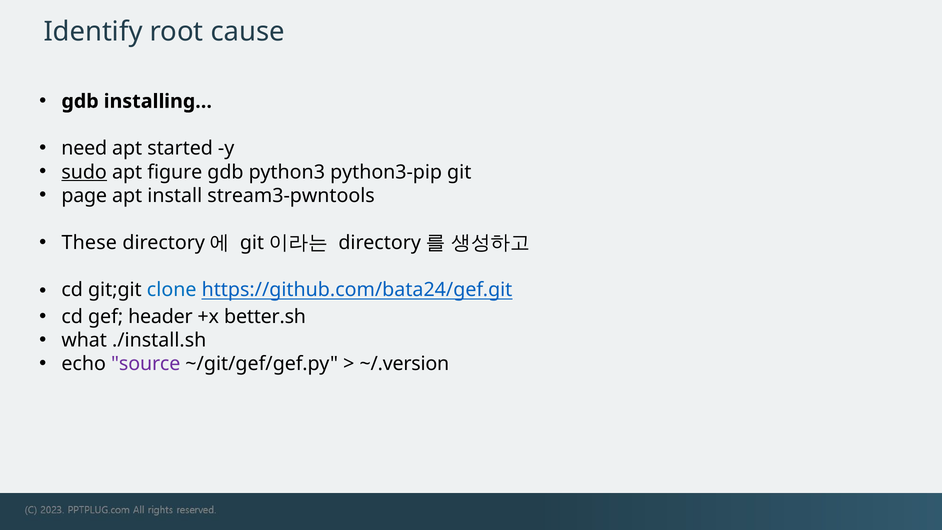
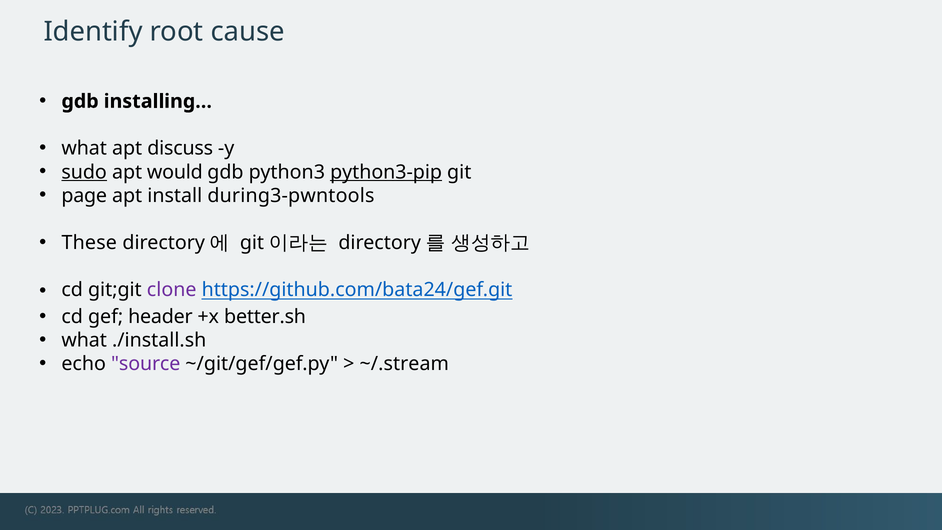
need at (84, 148): need -> what
started: started -> discuss
figure: figure -> would
python3-pip underline: none -> present
stream3-pwntools: stream3-pwntools -> during3-pwntools
clone colour: blue -> purple
~/.version: ~/.version -> ~/.stream
